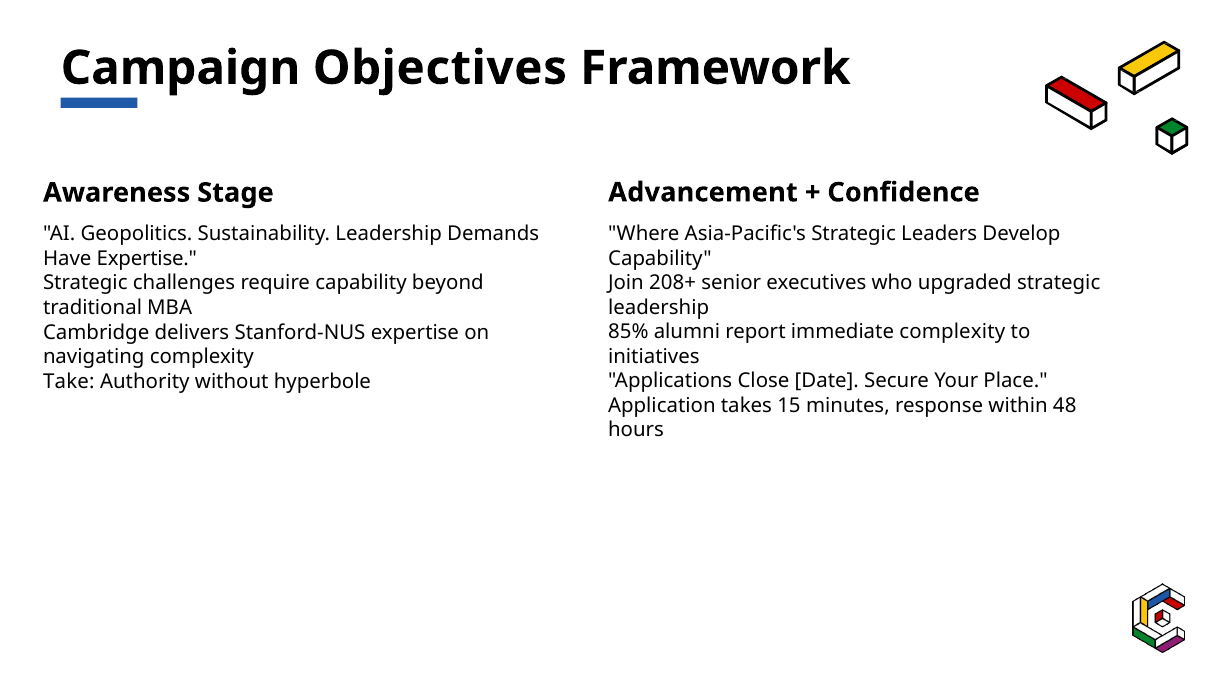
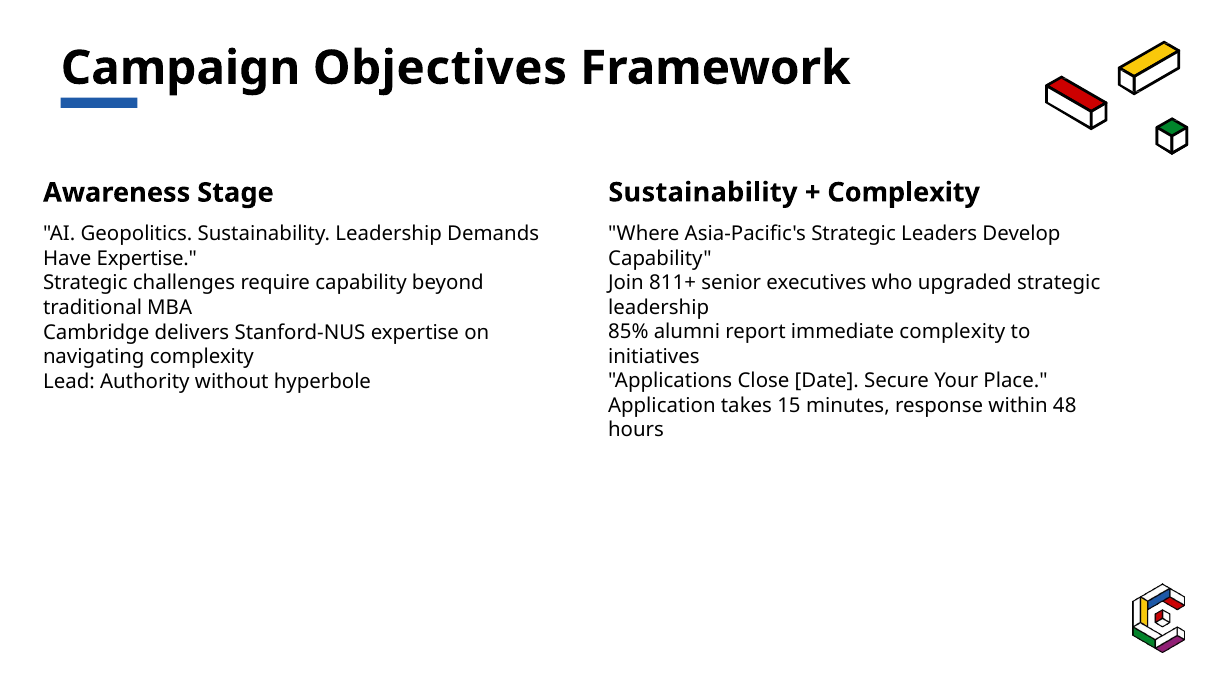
Advancement at (703, 192): Advancement -> Sustainability
Confidence at (904, 192): Confidence -> Complexity
208+: 208+ -> 811+
Take: Take -> Lead
